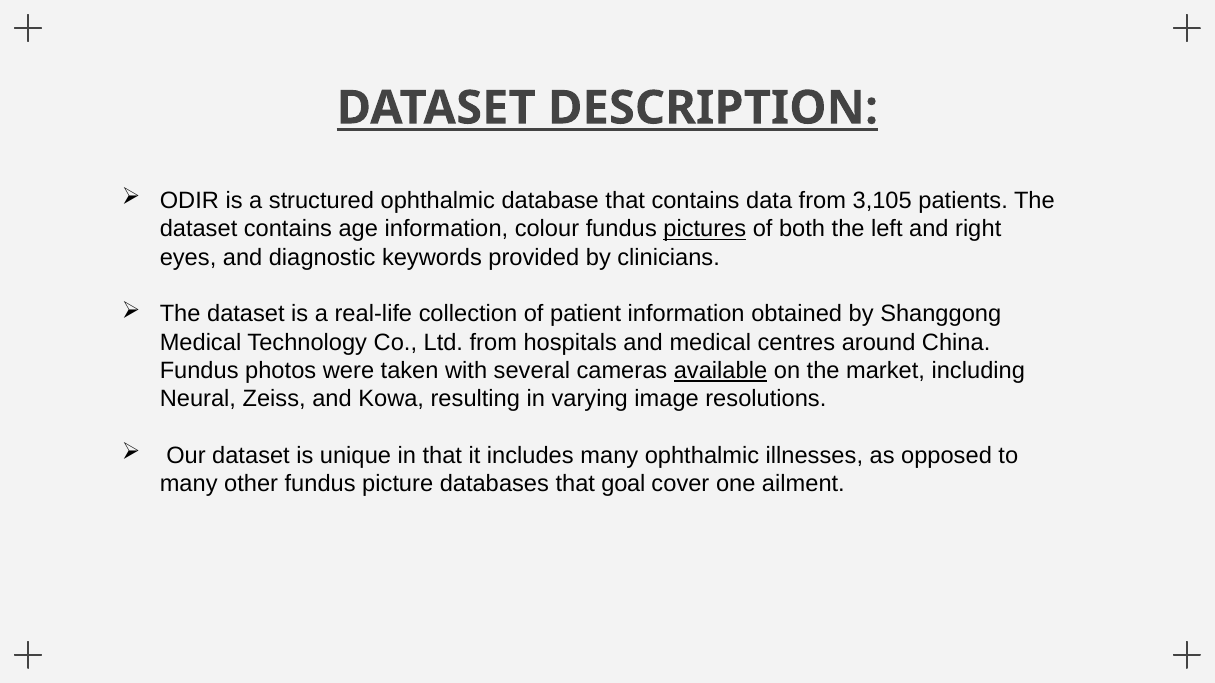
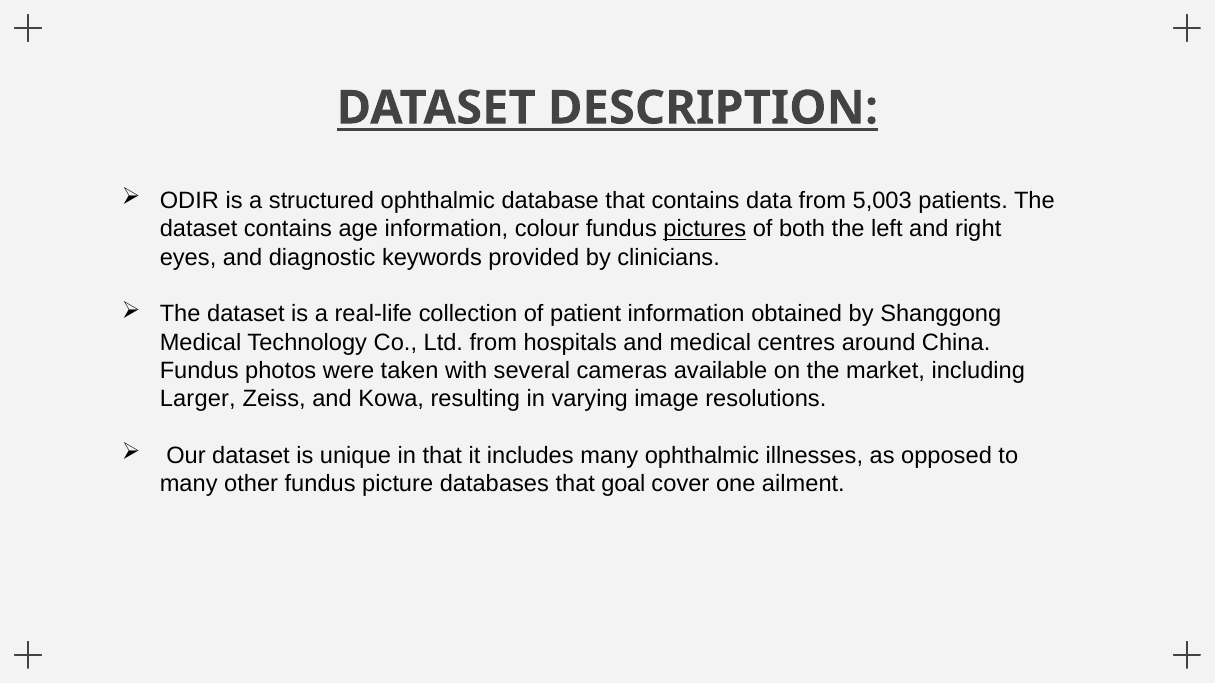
3,105: 3,105 -> 5,003
available underline: present -> none
Neural: Neural -> Larger
